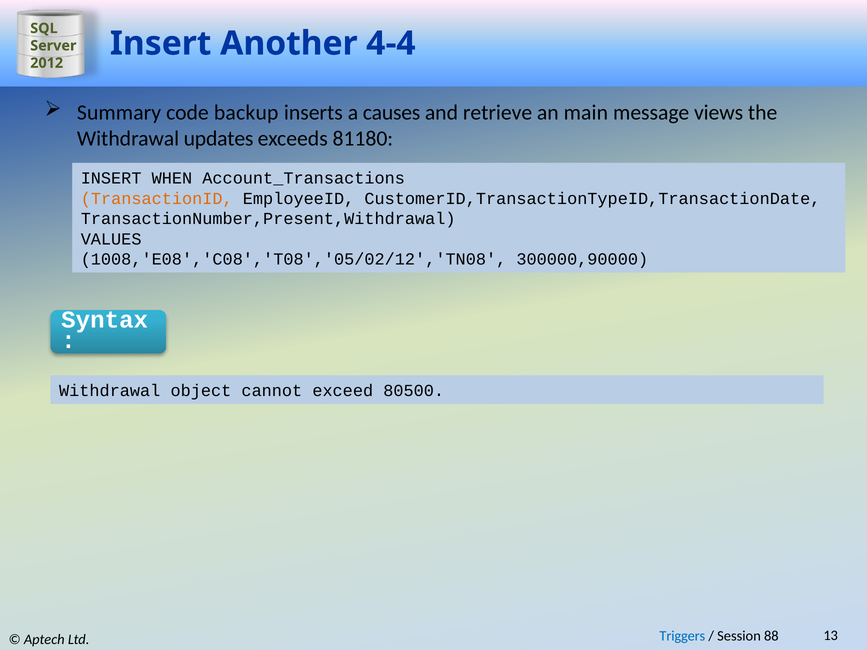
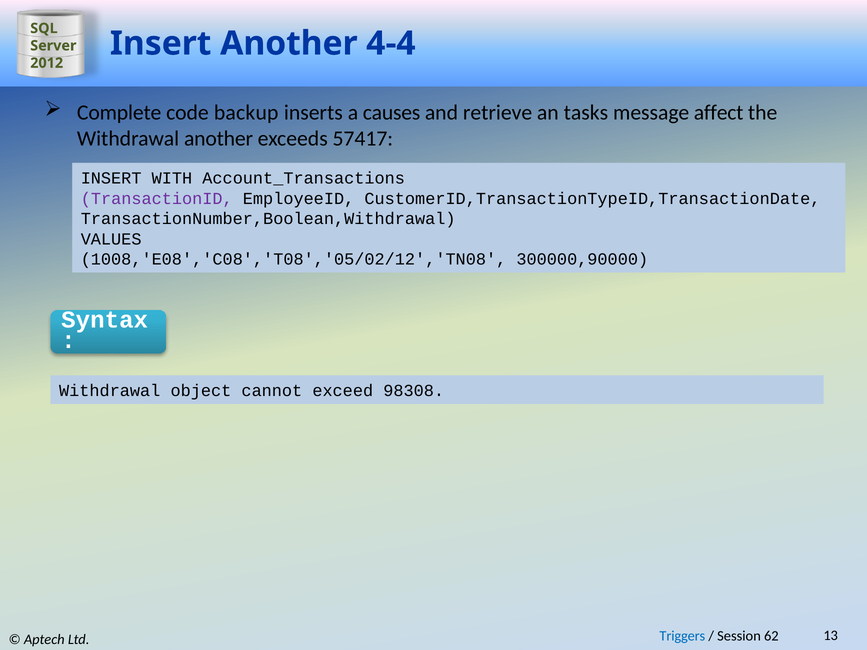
Summary: Summary -> Complete
main: main -> tasks
views: views -> affect
Withdrawal updates: updates -> another
81180: 81180 -> 57417
WHEN: WHEN -> WITH
TransactionID colour: orange -> purple
TransactionNumber,Present,Withdrawal: TransactionNumber,Present,Withdrawal -> TransactionNumber,Boolean,Withdrawal
80500: 80500 -> 98308
88: 88 -> 62
